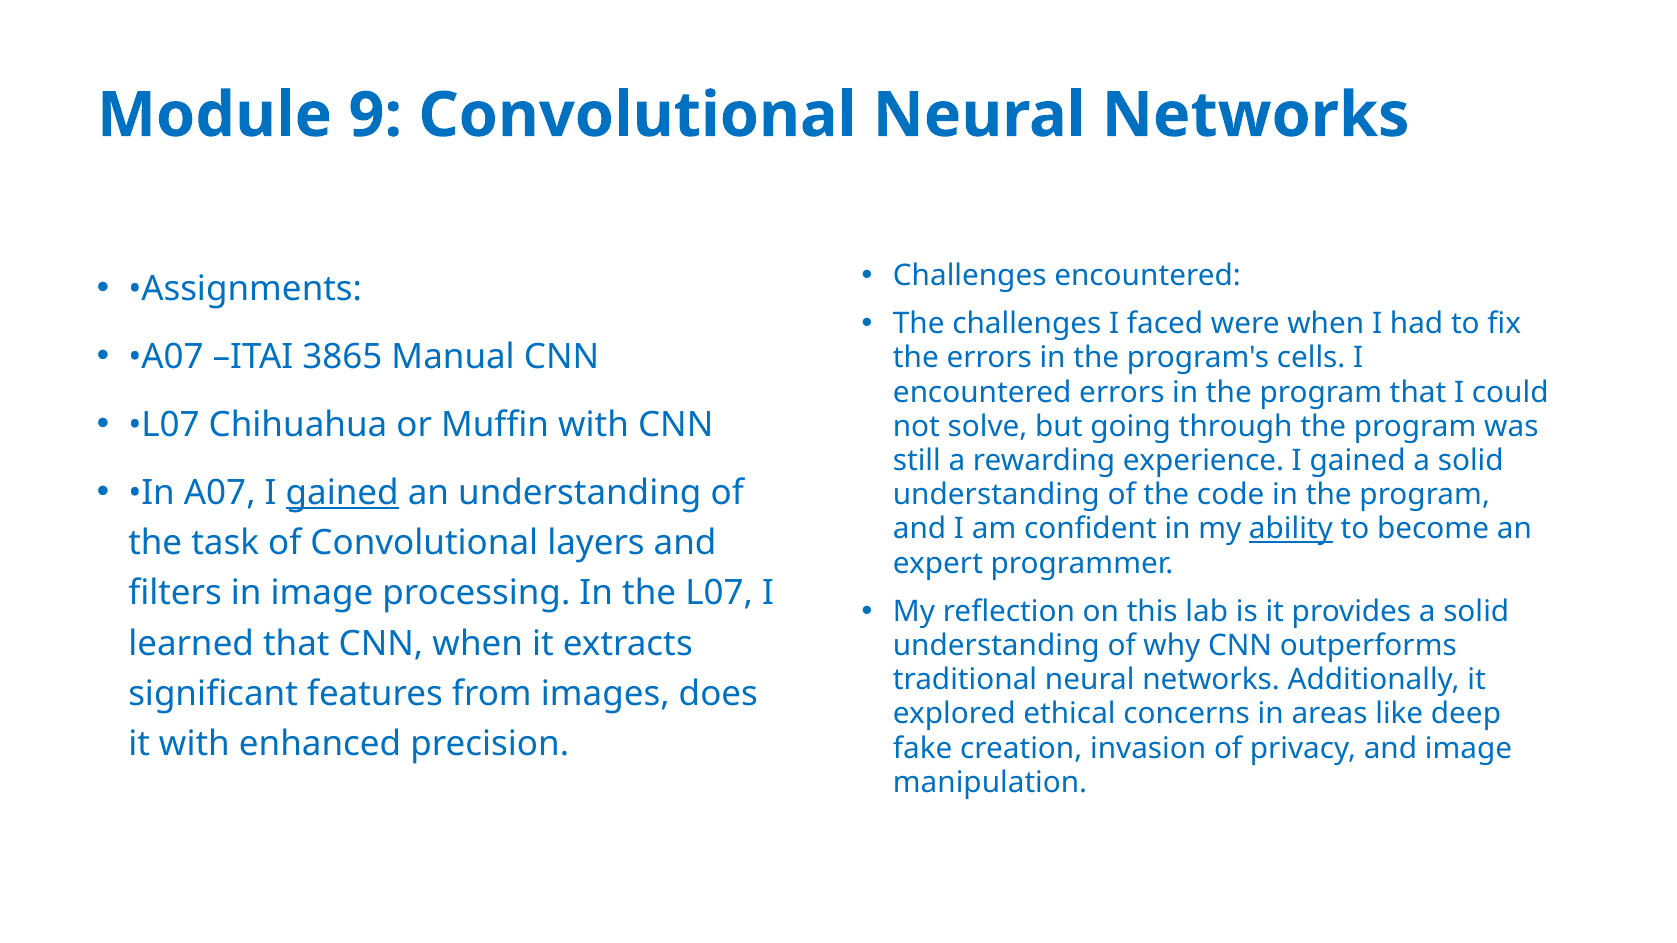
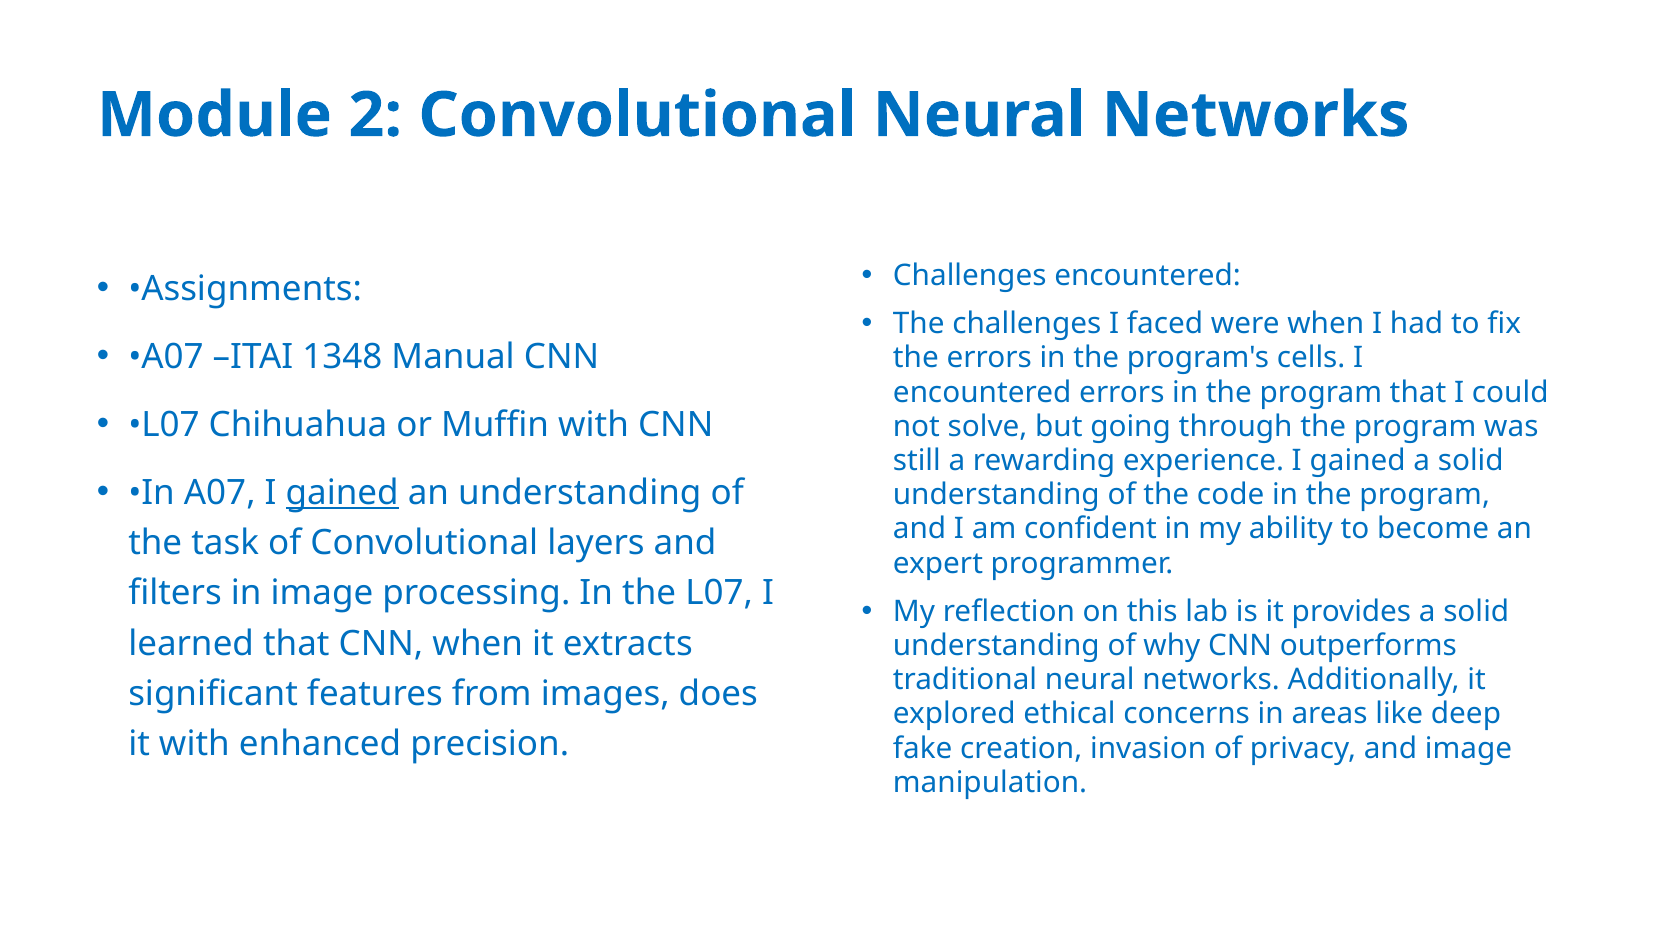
9: 9 -> 2
3865: 3865 -> 1348
ability underline: present -> none
